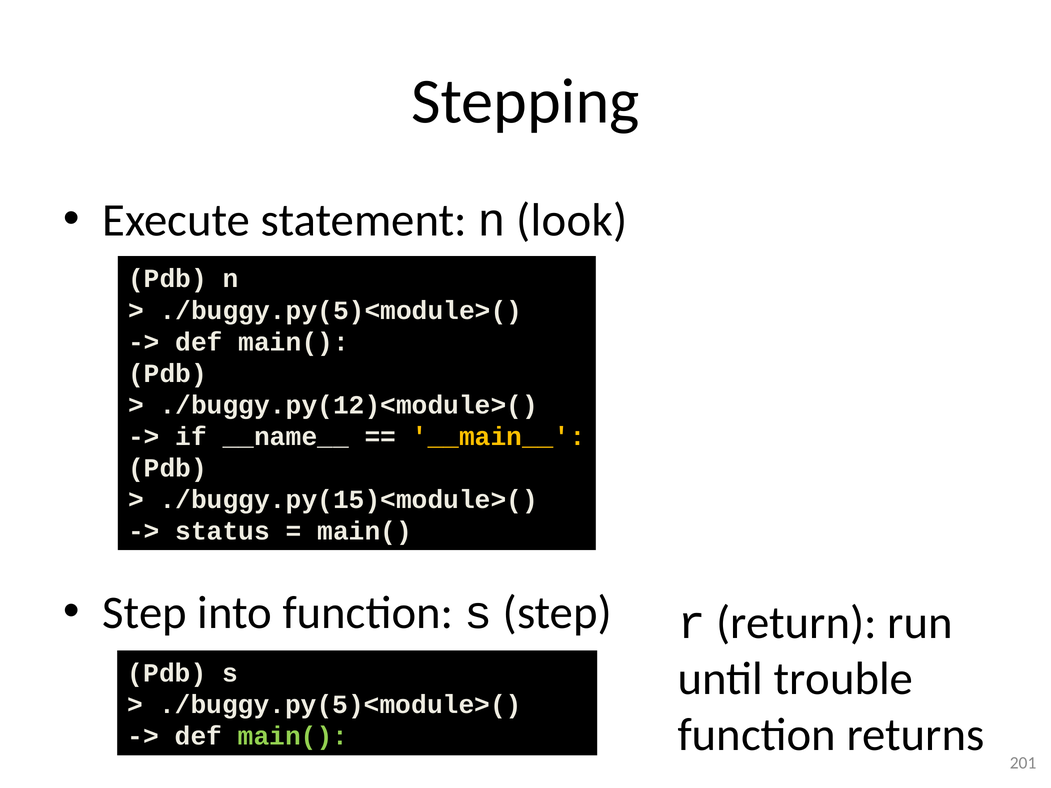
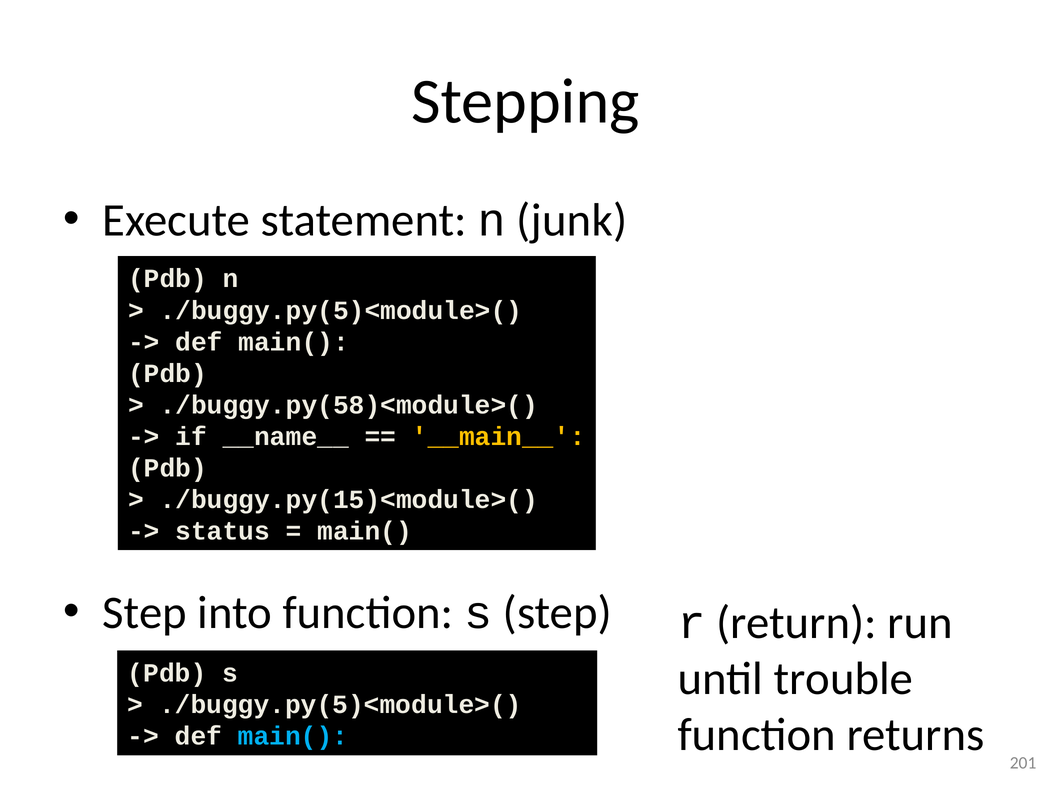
look: look -> junk
./buggy.py(12)<module>(: ./buggy.py(12)<module>( -> ./buggy.py(58)<module>(
main( at (293, 737) colour: light green -> light blue
